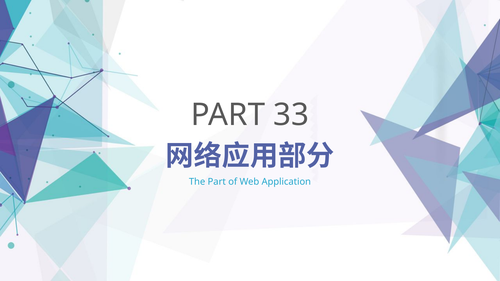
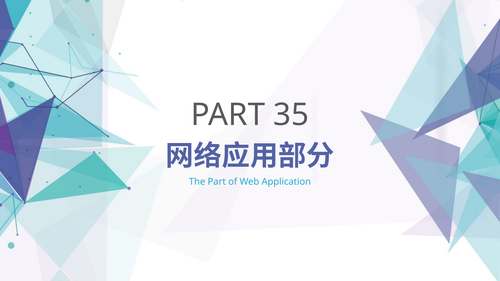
33: 33 -> 35
